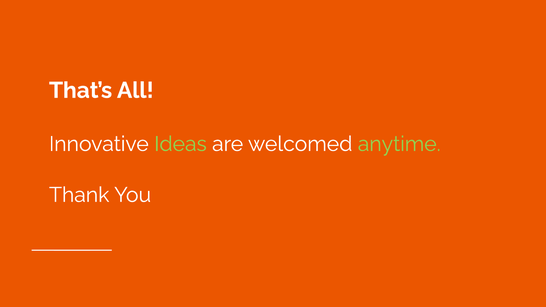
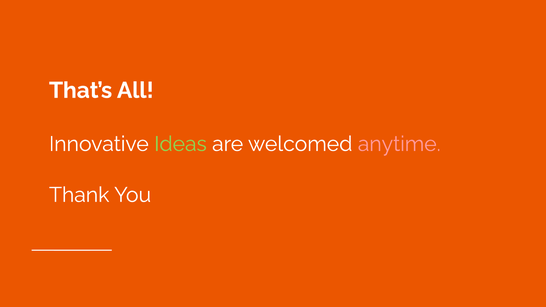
anytime colour: light green -> pink
